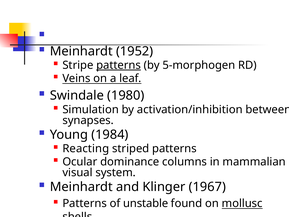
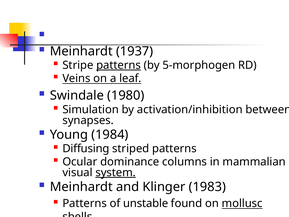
1952: 1952 -> 1937
Reacting: Reacting -> Diffusing
system underline: none -> present
1967: 1967 -> 1983
